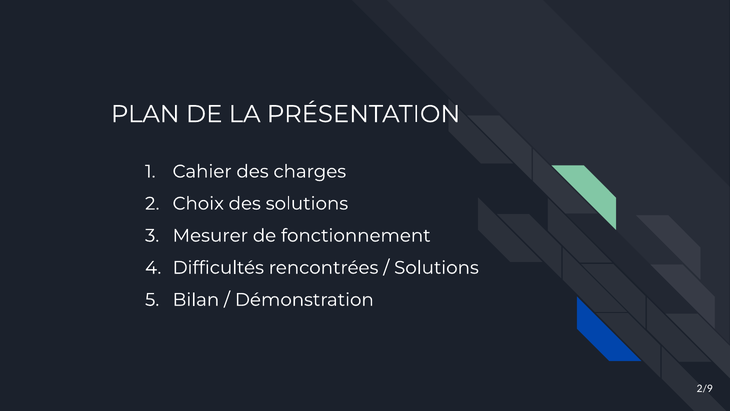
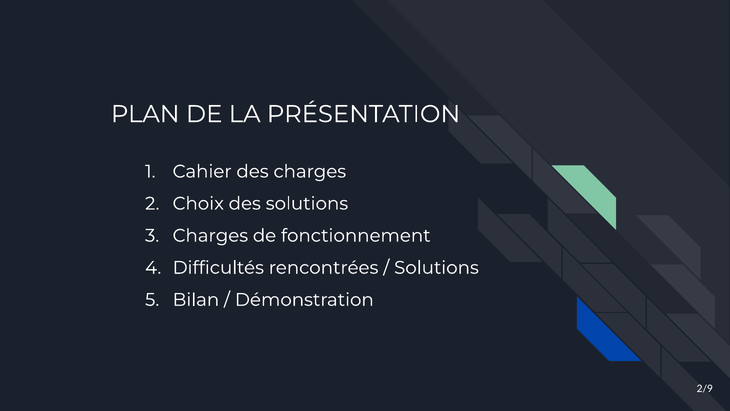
Mesurer at (210, 235): Mesurer -> Charges
